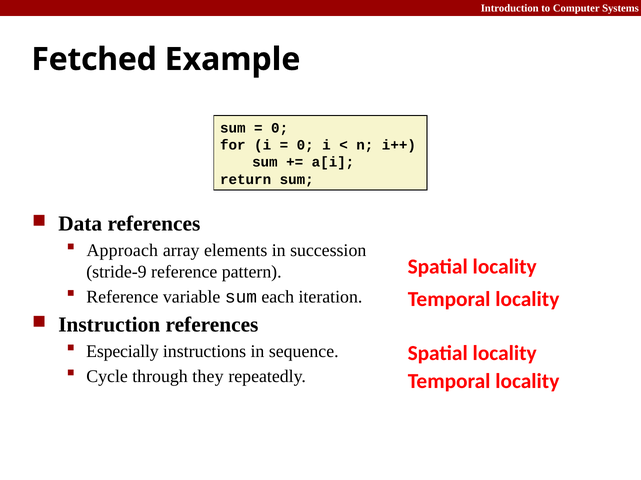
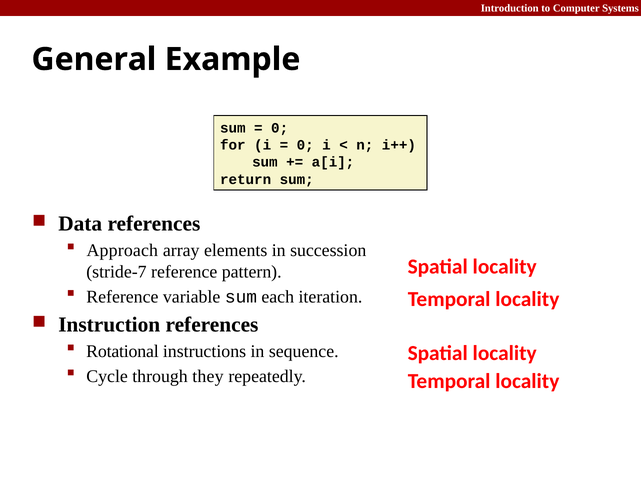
Fetched: Fetched -> General
stride-9: stride-9 -> stride-7
Especially: Especially -> Rotational
